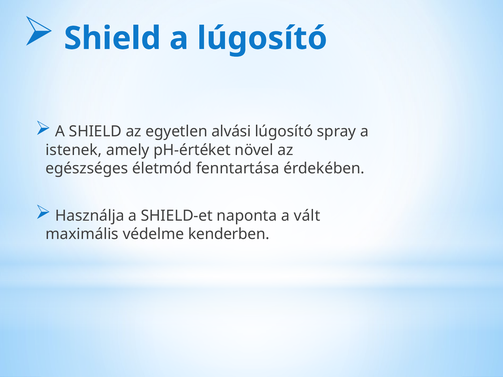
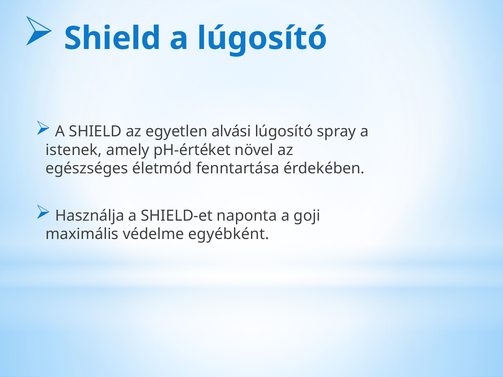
vált: vált -> goji
kenderben: kenderben -> egyébként
